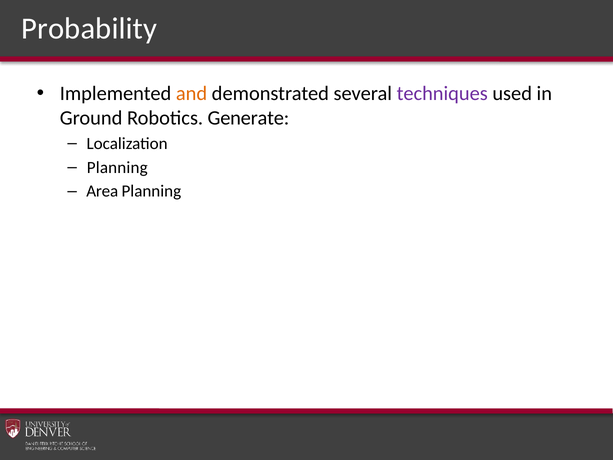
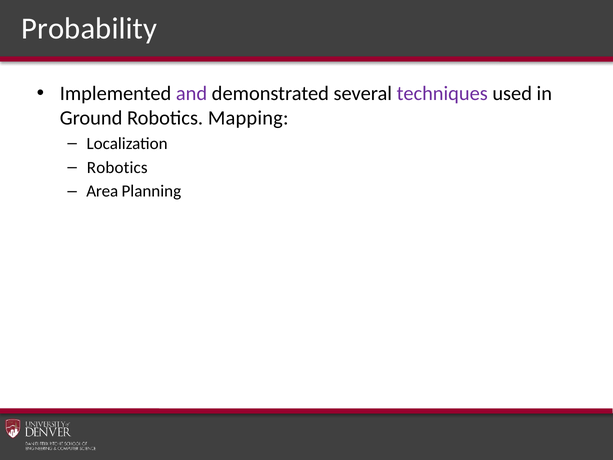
and colour: orange -> purple
Generate: Generate -> Mapping
Planning at (117, 167): Planning -> Robotics
